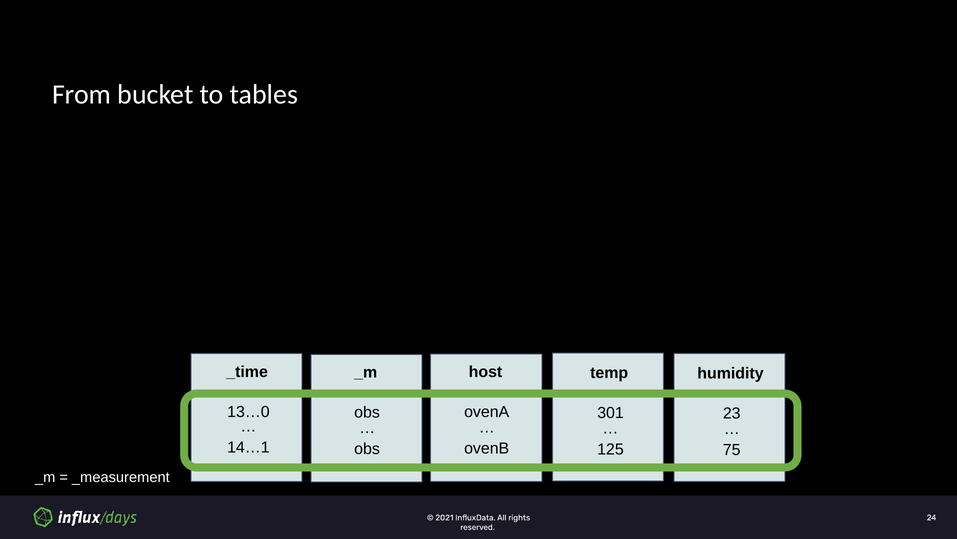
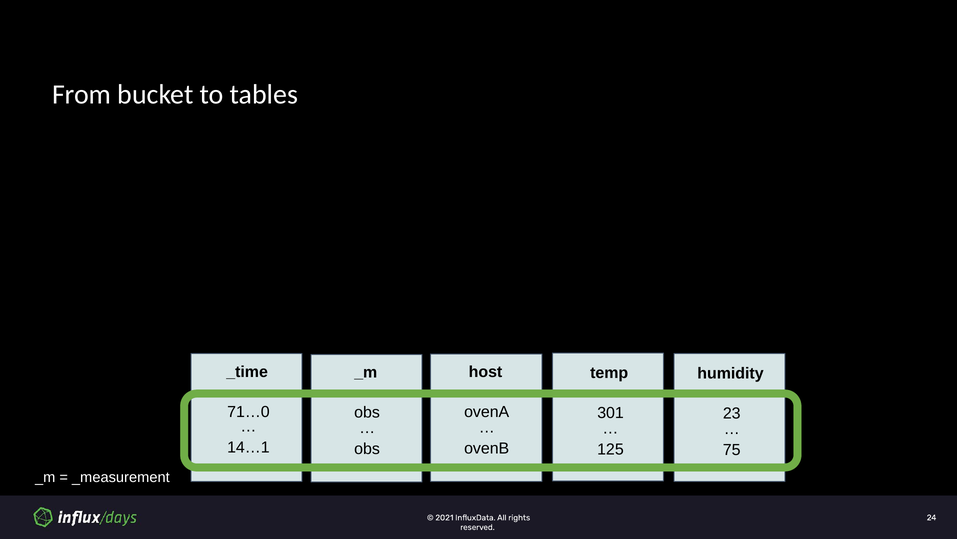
13…0: 13…0 -> 71…0
